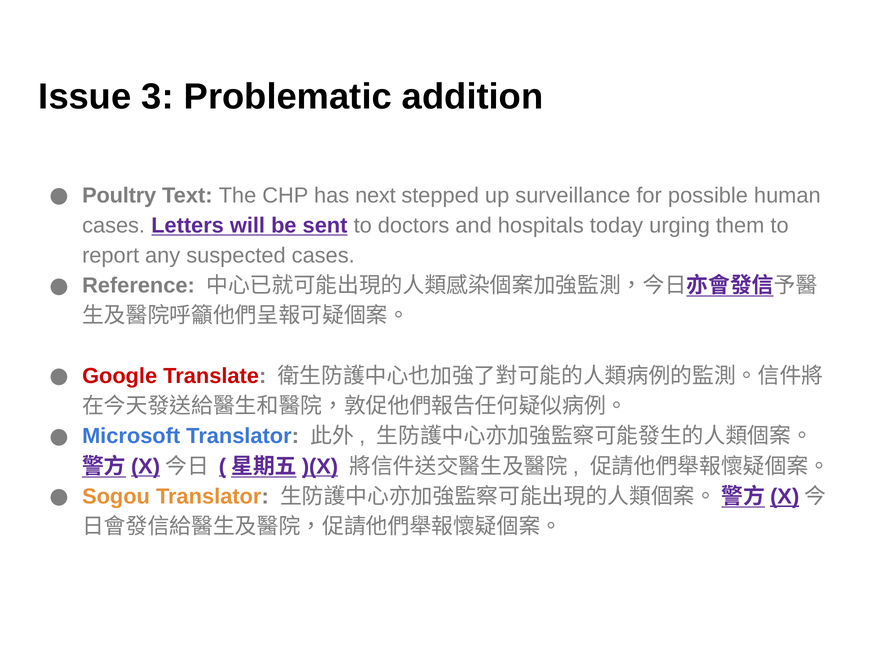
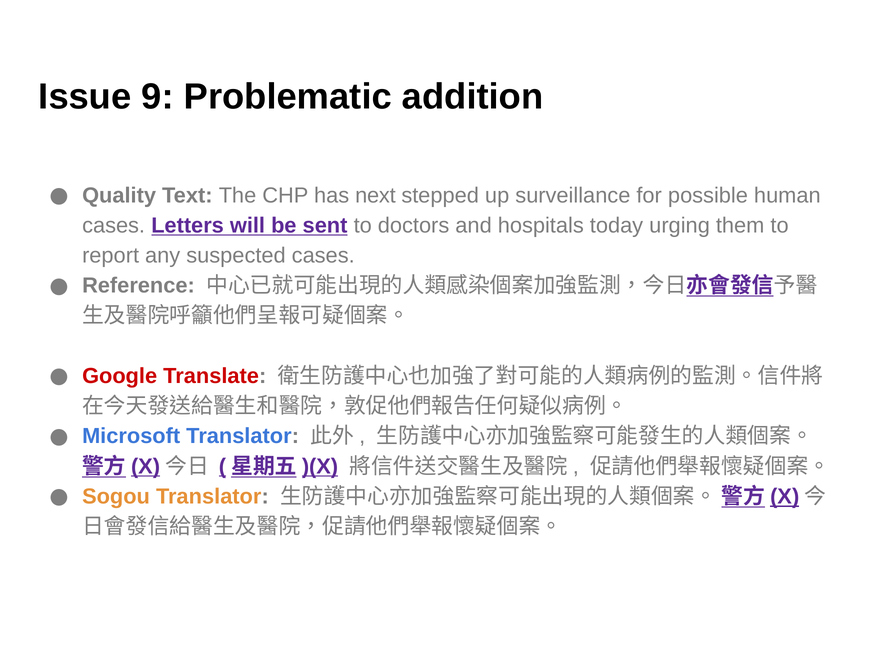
3: 3 -> 9
Poultry: Poultry -> Quality
